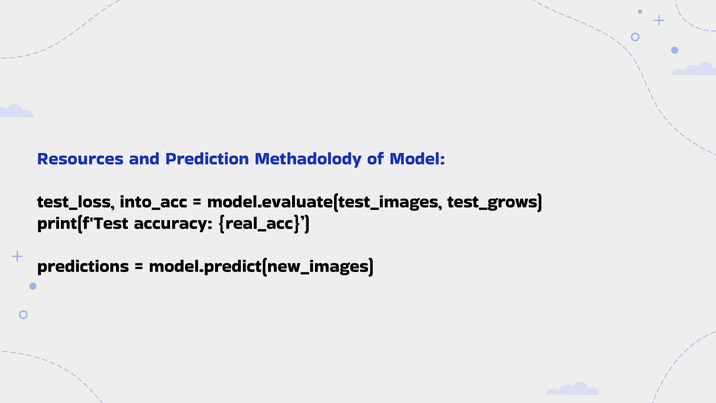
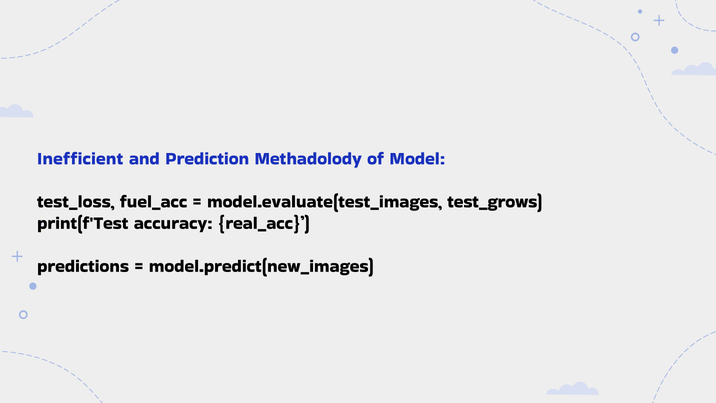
Resources: Resources -> Inefficient
into_acc: into_acc -> fuel_acc
